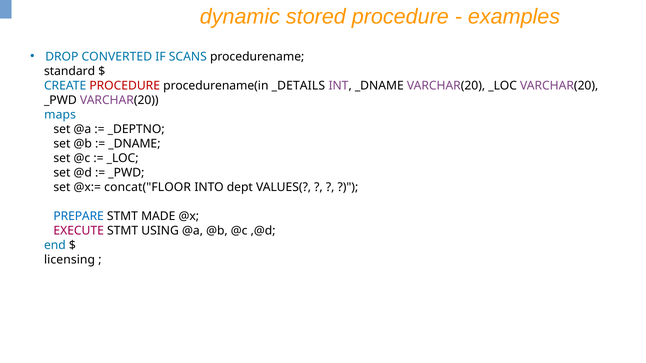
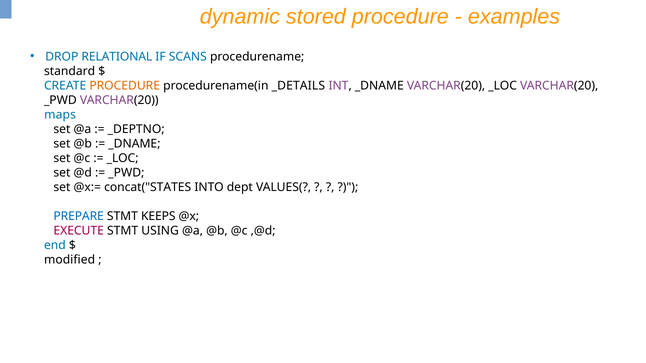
CONVERTED: CONVERTED -> RELATIONAL
PROCEDURE at (125, 86) colour: red -> orange
concat("FLOOR: concat("FLOOR -> concat("STATES
MADE: MADE -> KEEPS
licensing: licensing -> modified
